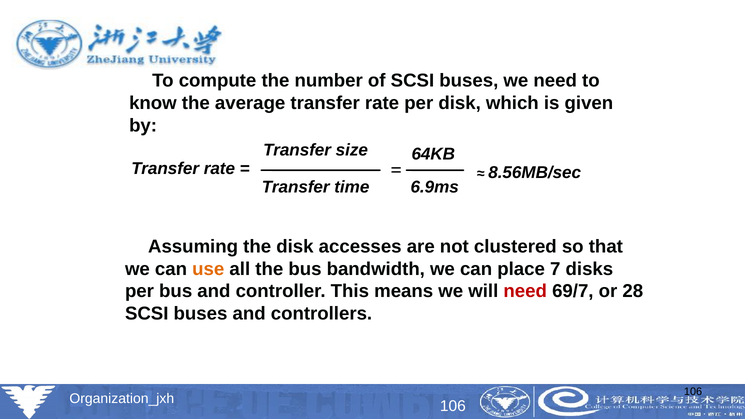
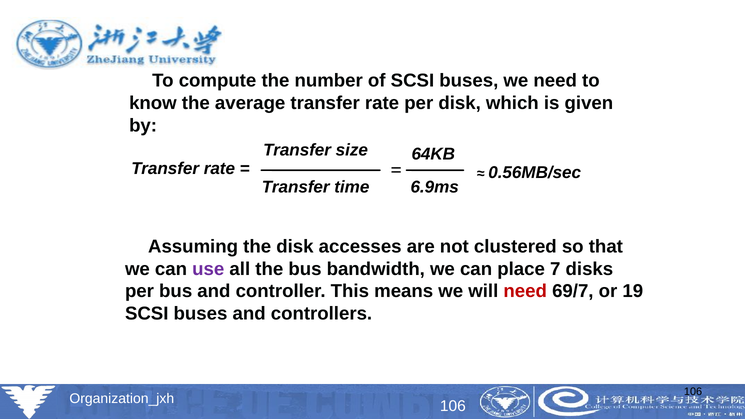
8.56MB/sec: 8.56MB/sec -> 0.56MB/sec
use colour: orange -> purple
28: 28 -> 19
